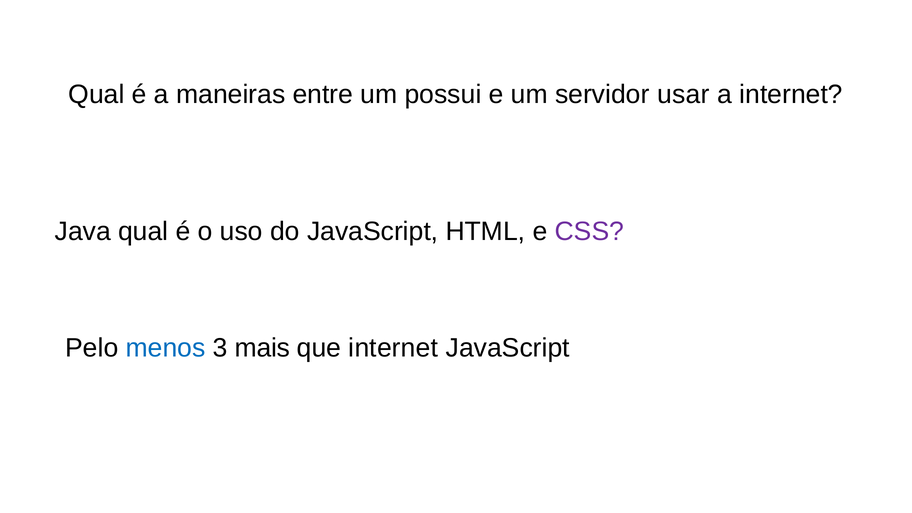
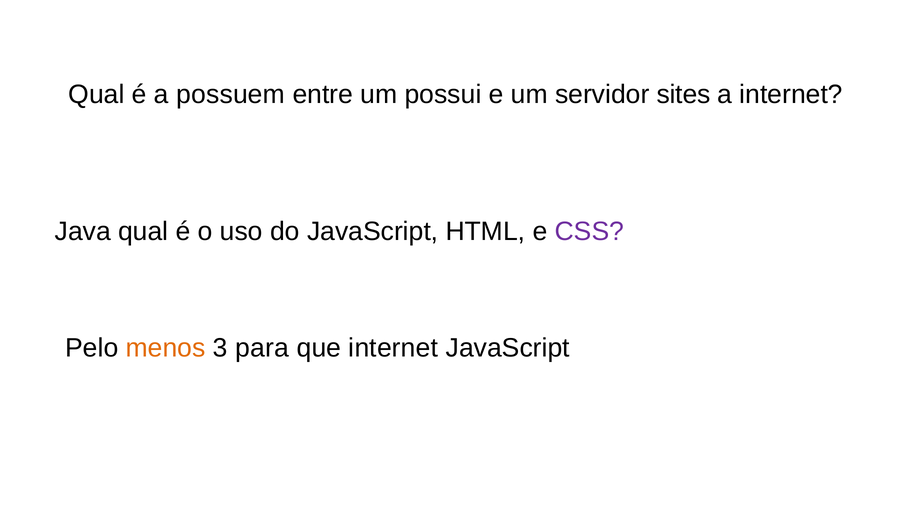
maneiras: maneiras -> possuem
usar: usar -> sites
menos colour: blue -> orange
mais: mais -> para
